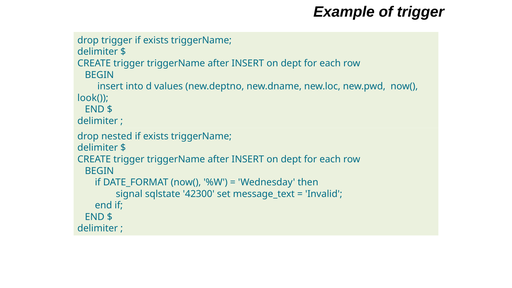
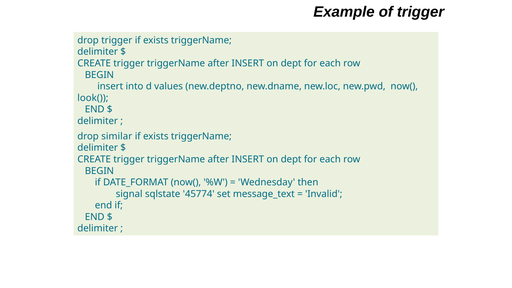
nested: nested -> similar
42300: 42300 -> 45774
